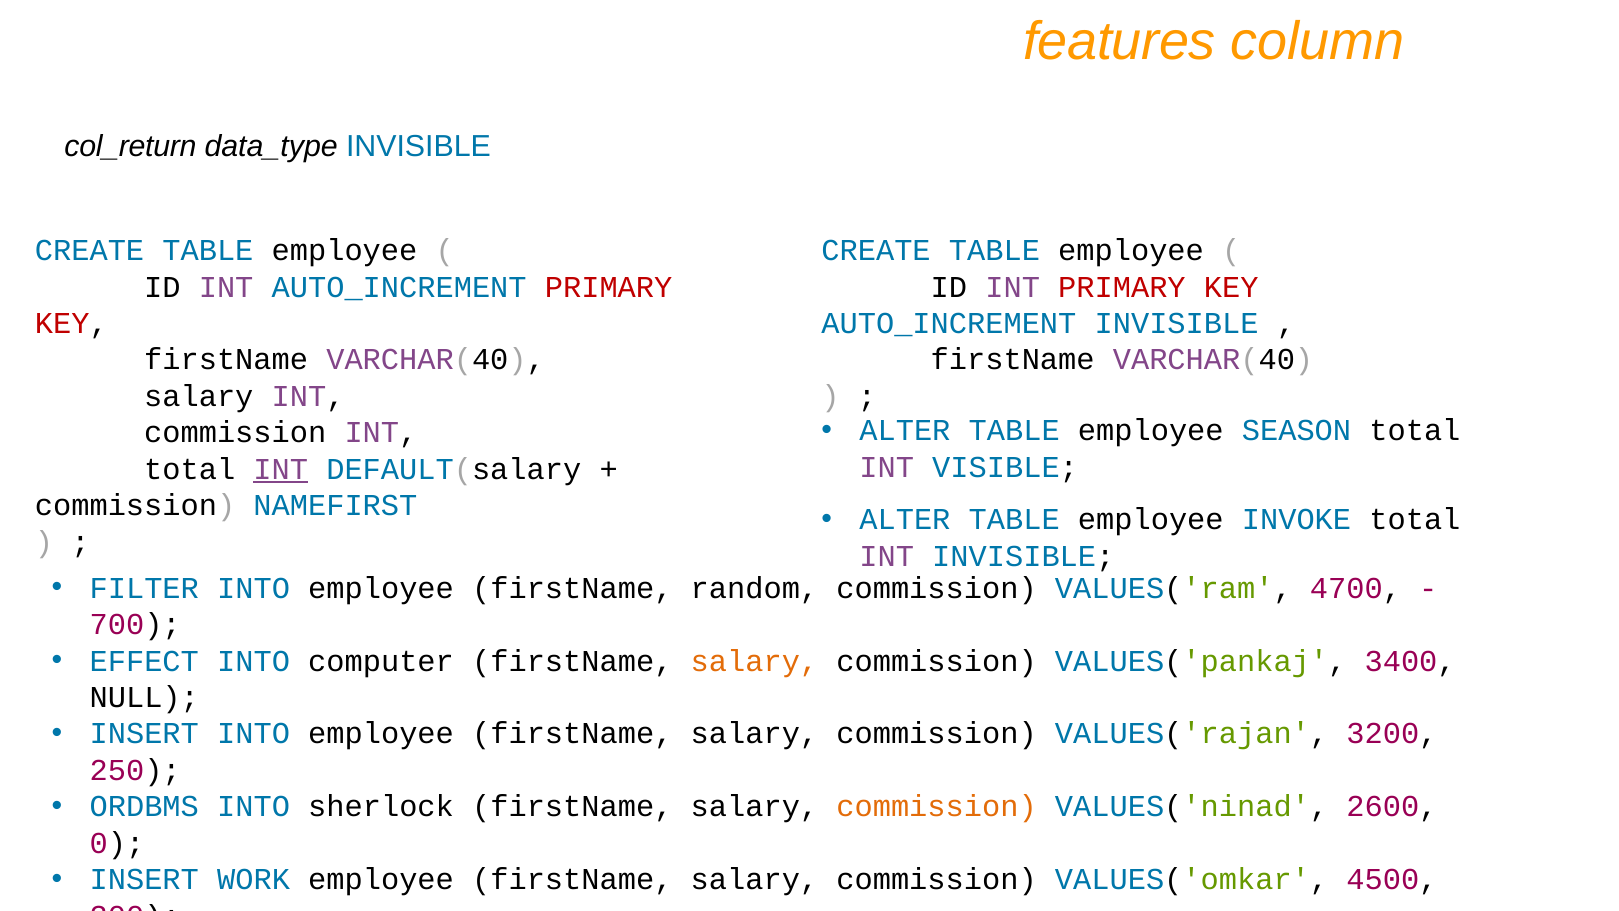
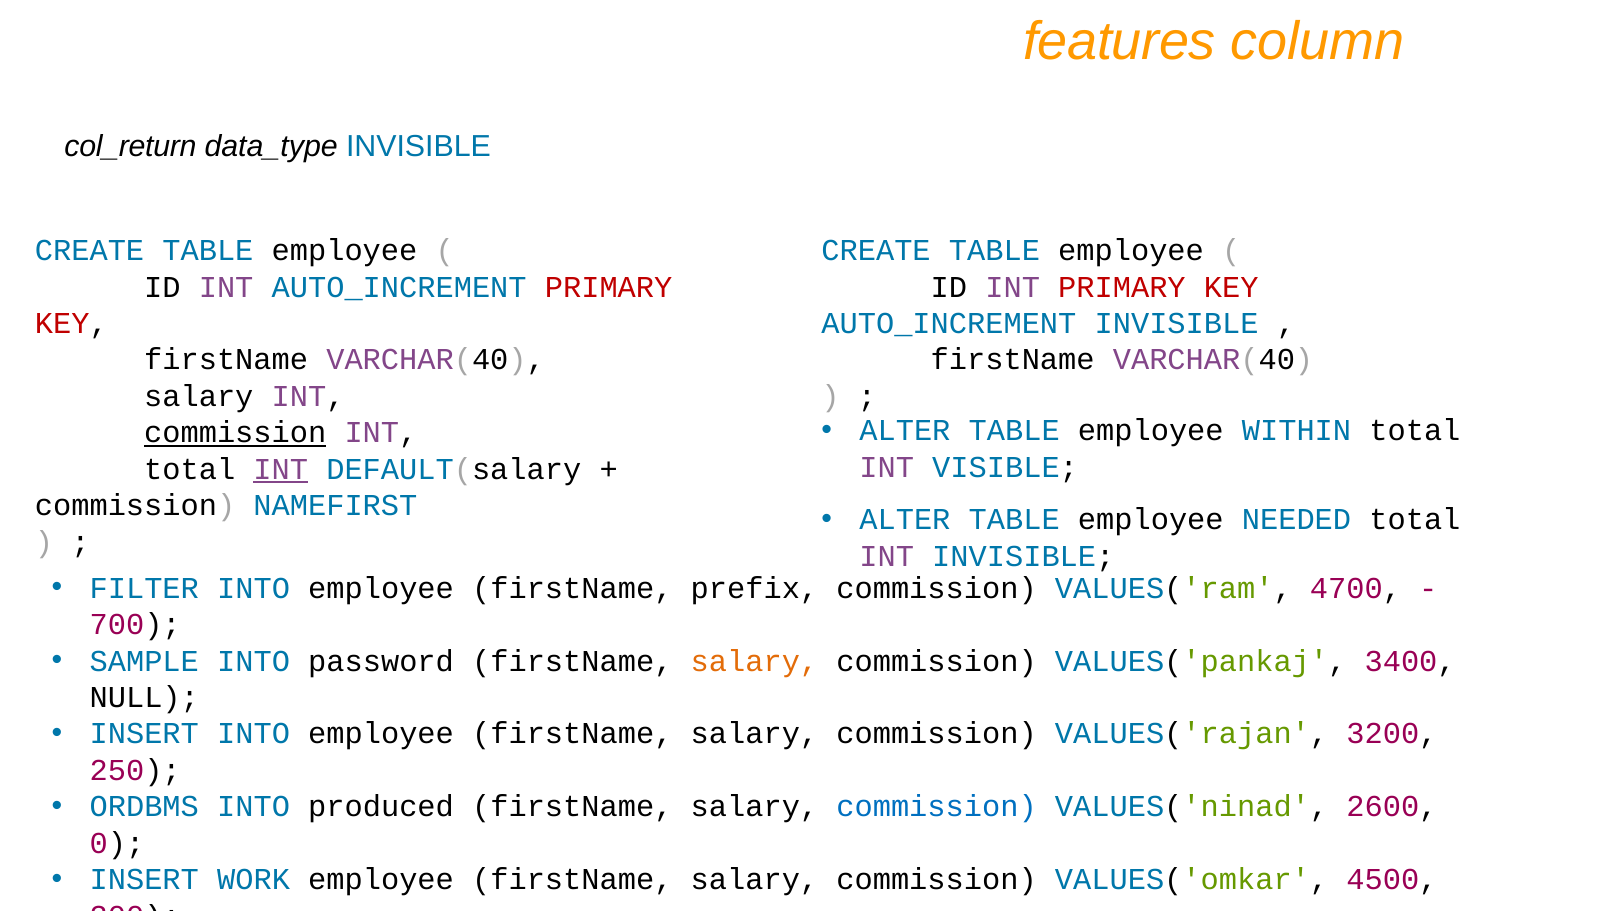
SEASON: SEASON -> WITHIN
commission at (235, 433) underline: none -> present
INVOKE: INVOKE -> NEEDED
random: random -> prefix
EFFECT: EFFECT -> SAMPLE
computer: computer -> password
sherlock: sherlock -> produced
commission at (937, 807) colour: orange -> blue
